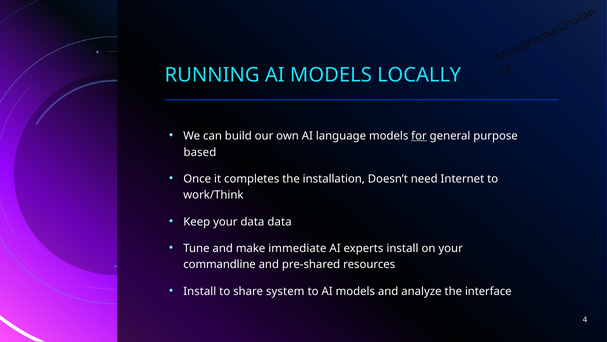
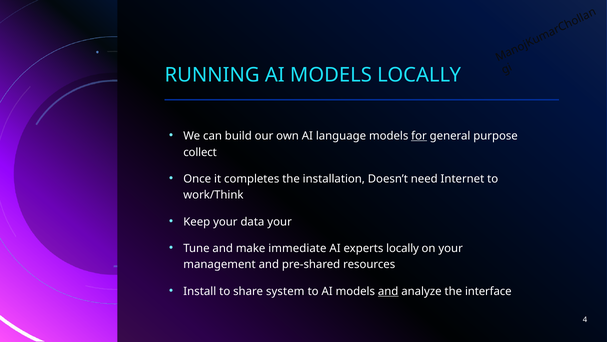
based: based -> collect
data data: data -> your
experts install: install -> locally
commandline: commandline -> management
and at (388, 291) underline: none -> present
